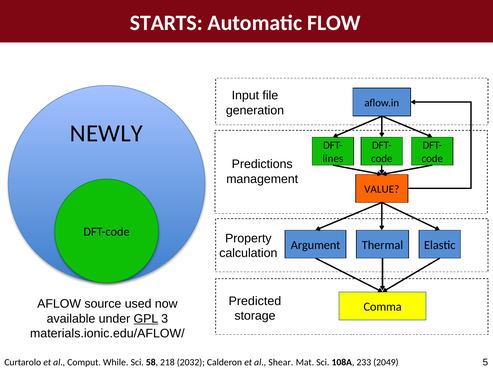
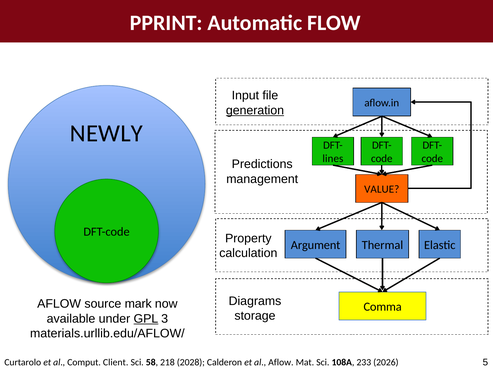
STARTS: STARTS -> PPRINT
generation underline: none -> present
Predicted: Predicted -> Diagrams
used: used -> mark
materials.ionic.edu/AFLOW/: materials.ionic.edu/AFLOW/ -> materials.urllib.edu/AFLOW/
While: While -> Client
2032: 2032 -> 2028
al Shear: Shear -> Aflow
2049: 2049 -> 2026
